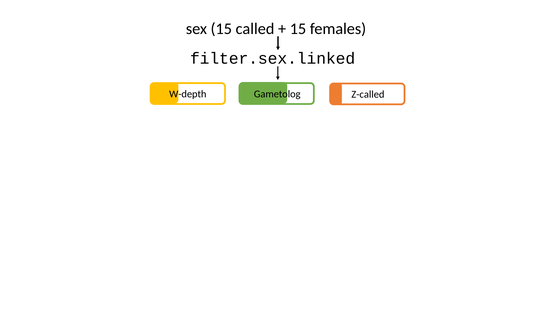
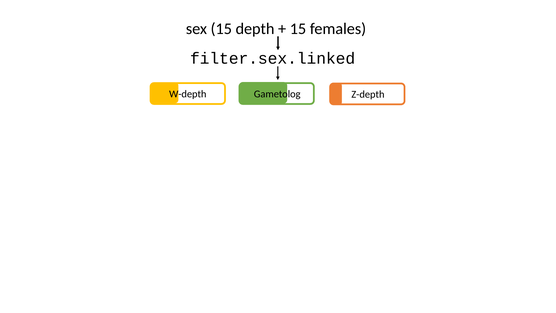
called: called -> depth
Z-called: Z-called -> Z-depth
